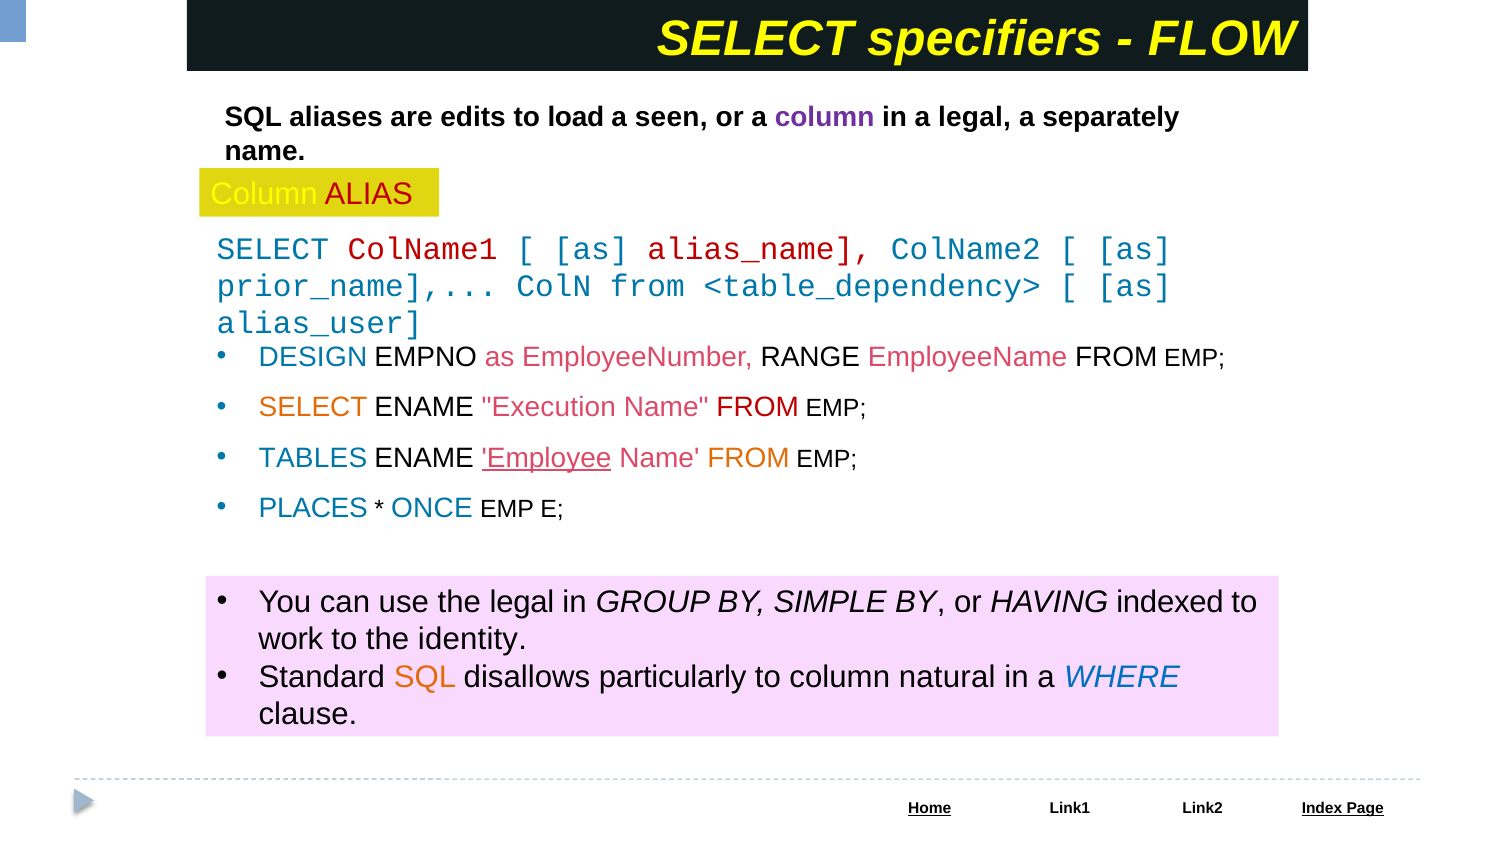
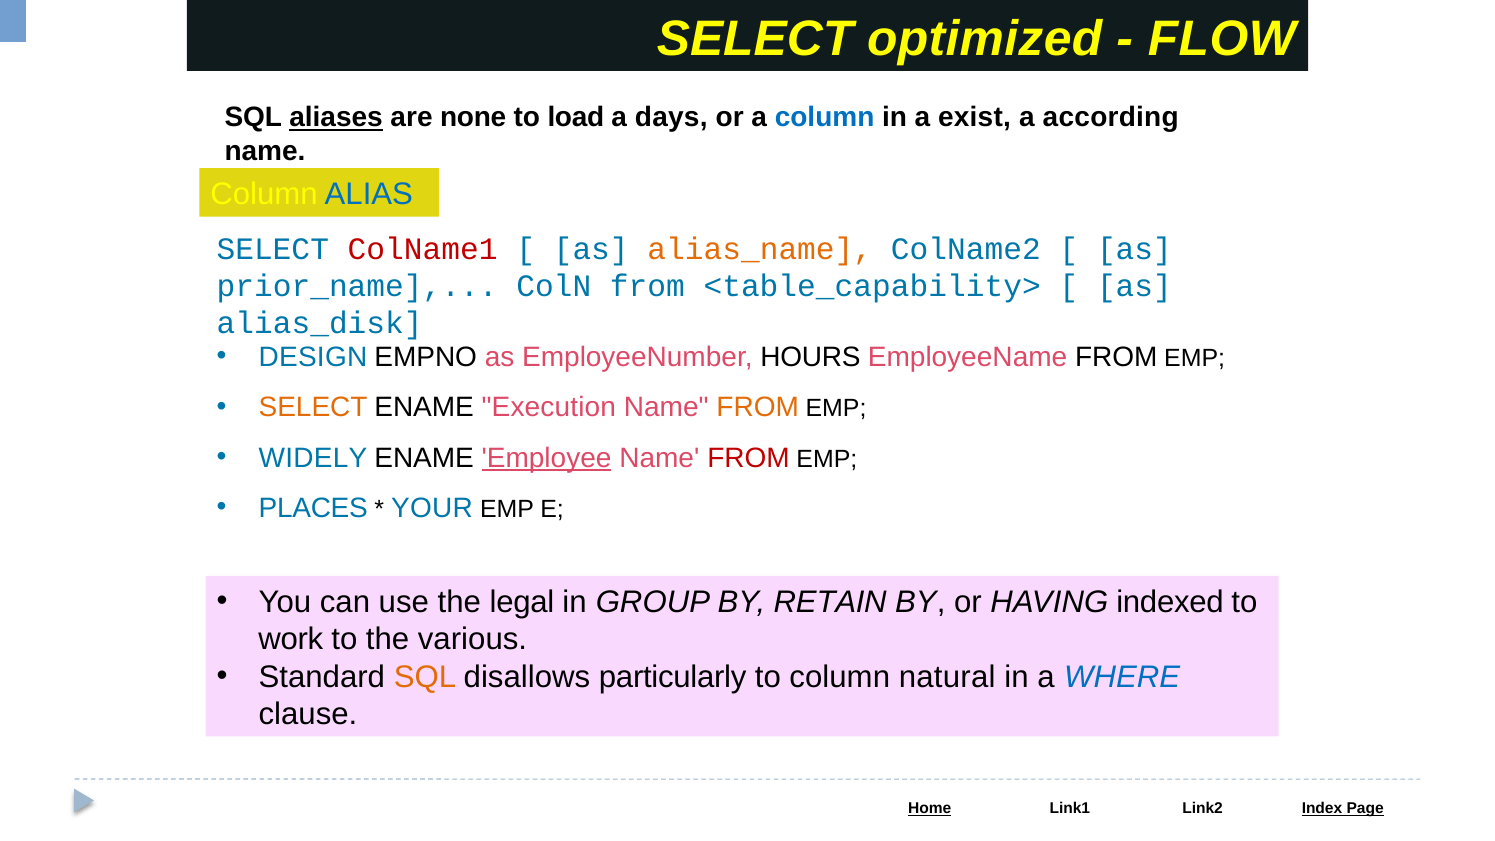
specifiers: specifiers -> optimized
aliases underline: none -> present
edits: edits -> none
seen: seen -> days
column at (825, 118) colour: purple -> blue
a legal: legal -> exist
separately: separately -> according
ALIAS colour: red -> blue
alias_name colour: red -> orange
<table_dependency>: <table_dependency> -> <table_capability>
alias_user: alias_user -> alias_disk
RANGE: RANGE -> HOURS
FROM at (758, 407) colour: red -> orange
TABLES: TABLES -> WIDELY
FROM at (749, 458) colour: orange -> red
ONCE: ONCE -> YOUR
SIMPLE: SIMPLE -> RETAIN
identity: identity -> various
